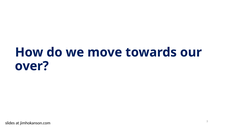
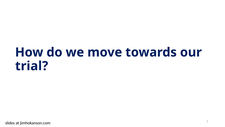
over: over -> trial
